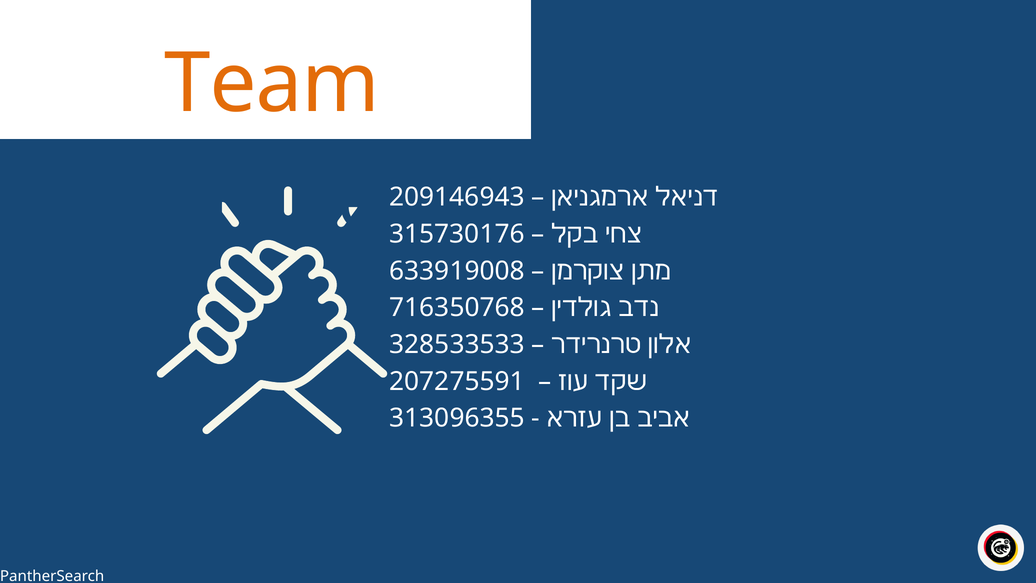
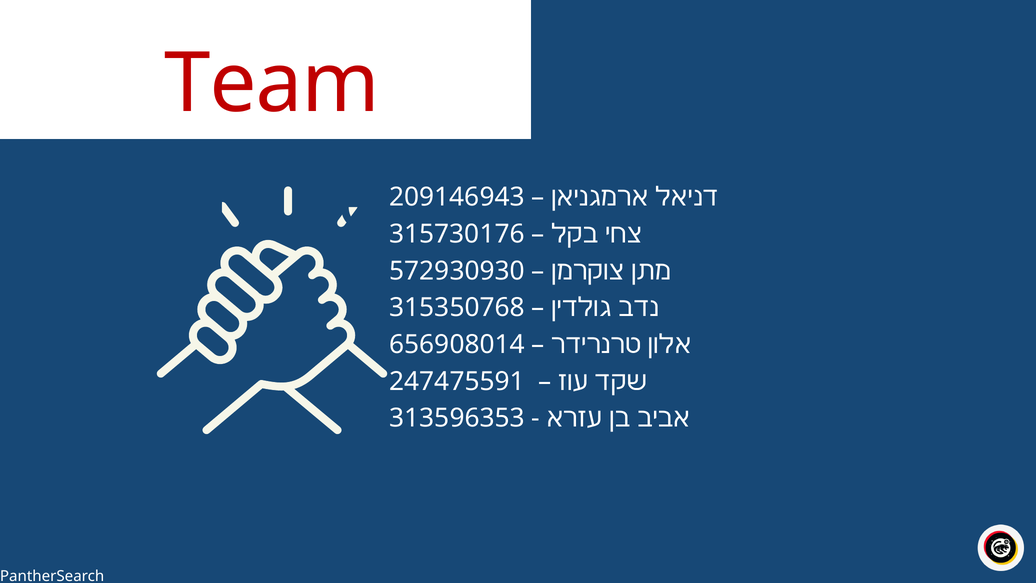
Team colour: orange -> red
633919008: 633919008 -> 572930930
716350768: 716350768 -> 315350768
328533533: 328533533 -> 656908014
207275591: 207275591 -> 247475591
313096355: 313096355 -> 313596353
